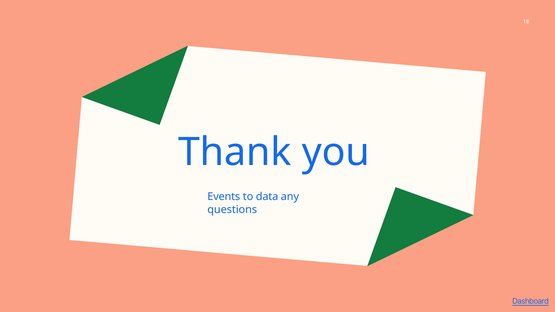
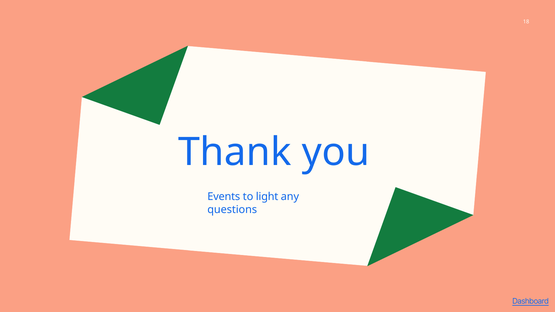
data: data -> light
